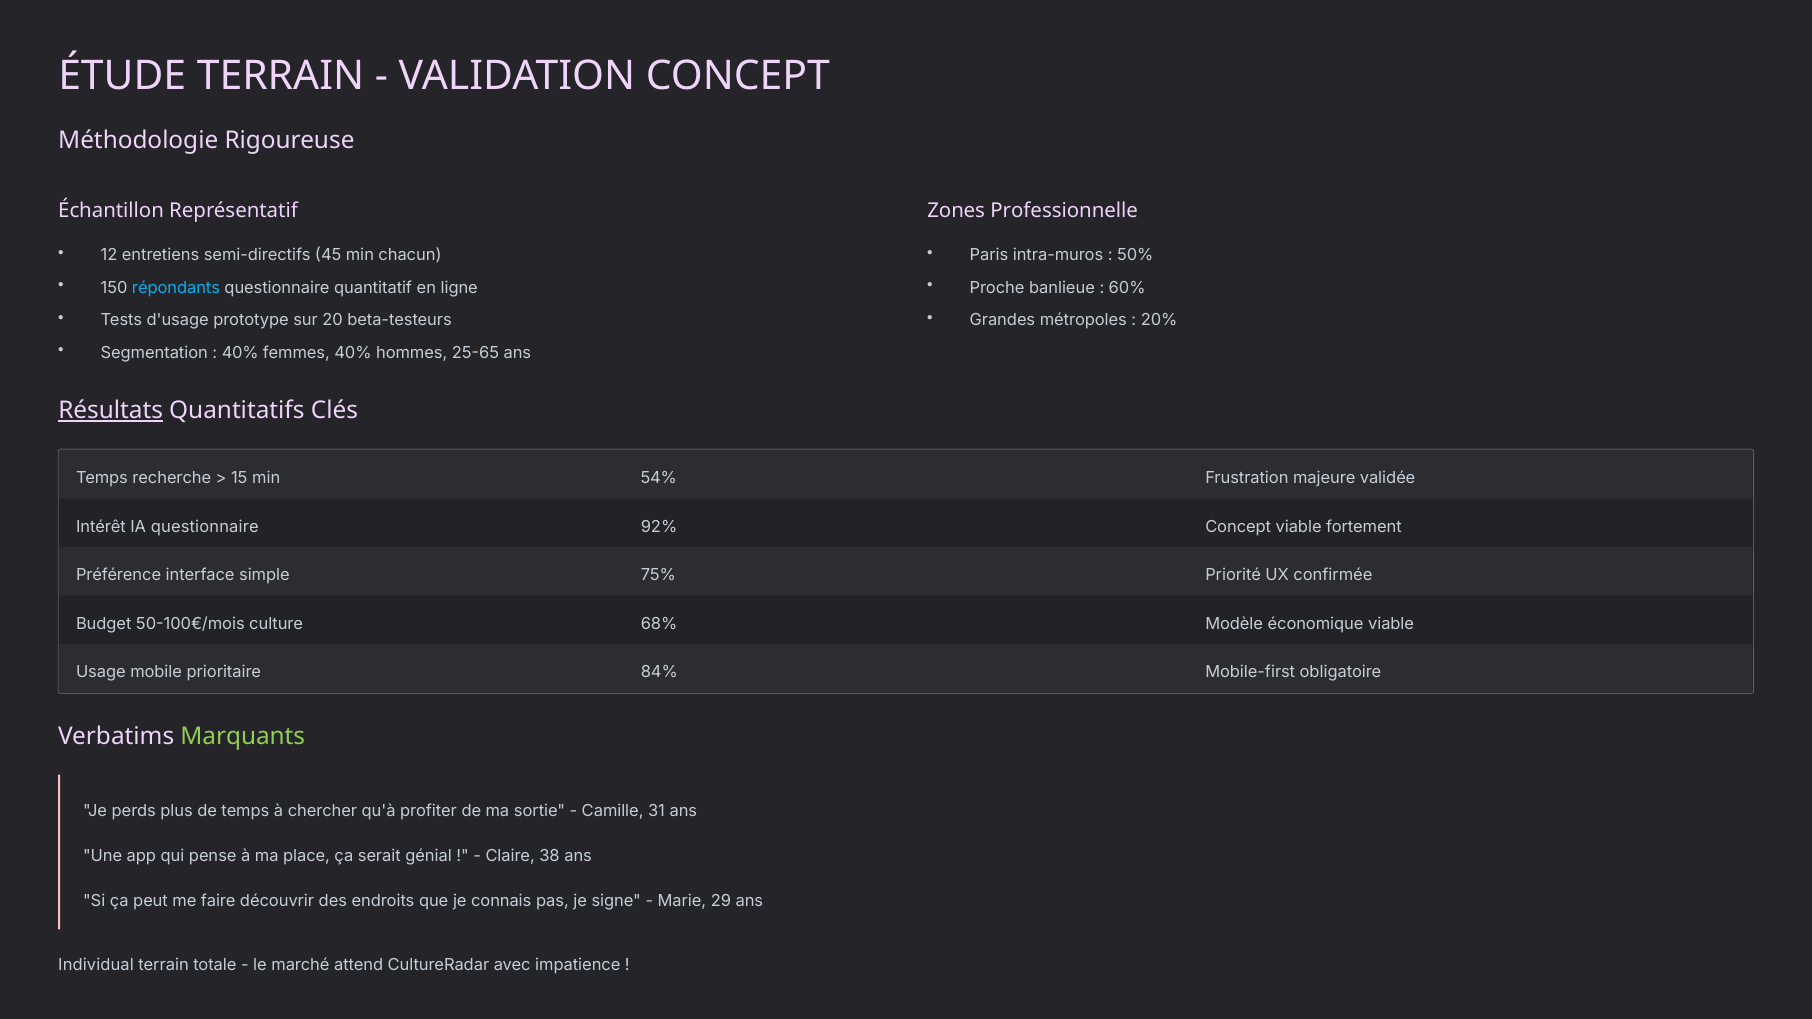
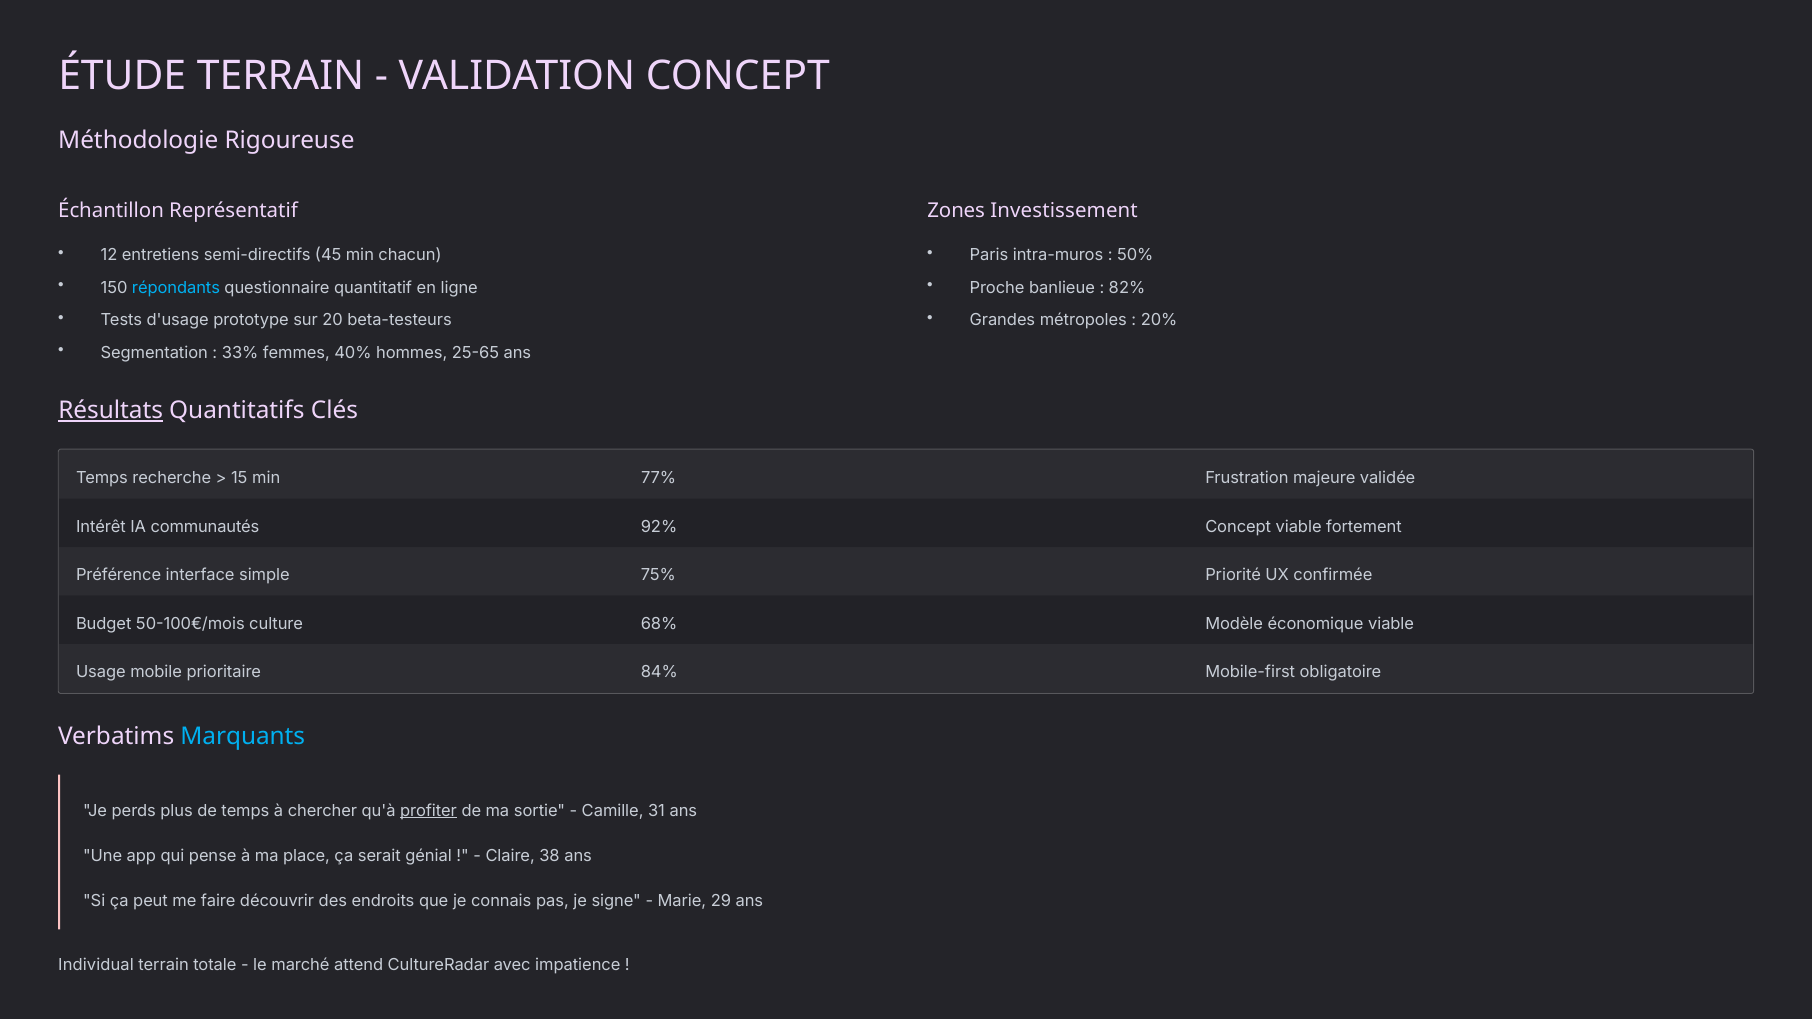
Professionnelle: Professionnelle -> Investissement
60%: 60% -> 82%
40% at (240, 353): 40% -> 33%
54%: 54% -> 77%
IA questionnaire: questionnaire -> communautés
Marquants colour: light green -> light blue
profiter underline: none -> present
